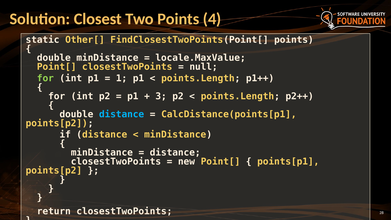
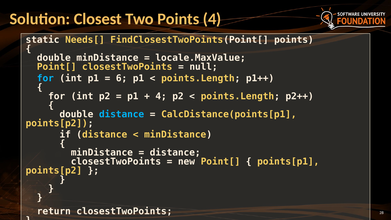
Other[: Other[ -> Needs[
for at (45, 78) colour: light green -> light blue
1: 1 -> 6
3 at (161, 96): 3 -> 4
